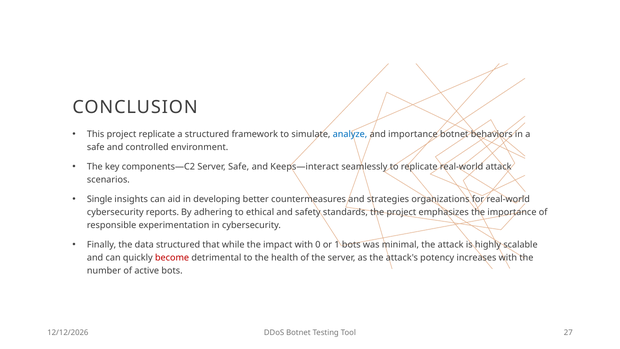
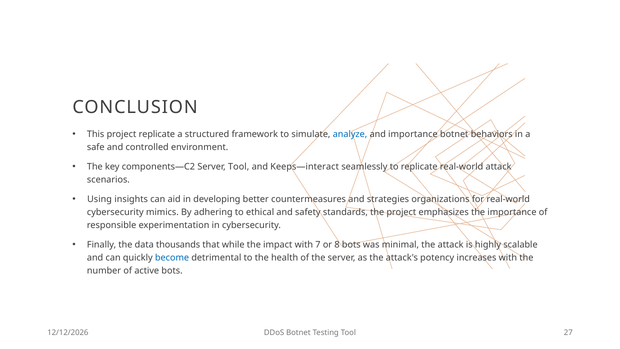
Server Safe: Safe -> Tool
Single: Single -> Using
reports: reports -> mimics
data structured: structured -> thousands
0: 0 -> 7
1: 1 -> 8
become colour: red -> blue
